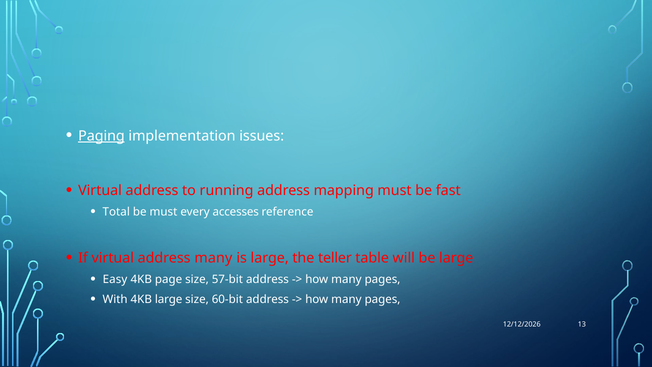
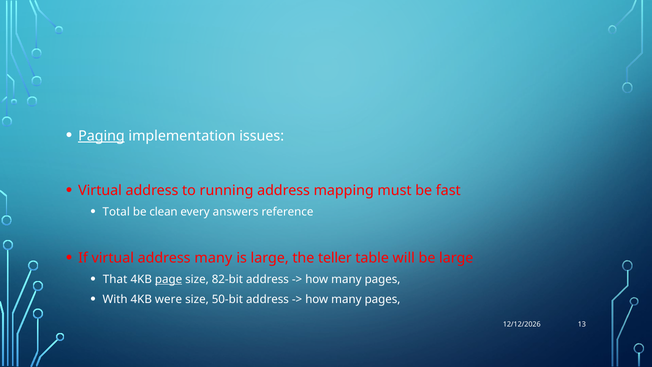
be must: must -> clean
accesses: accesses -> answers
Easy: Easy -> That
page underline: none -> present
57-bit: 57-bit -> 82-bit
4KB large: large -> were
60-bit: 60-bit -> 50-bit
